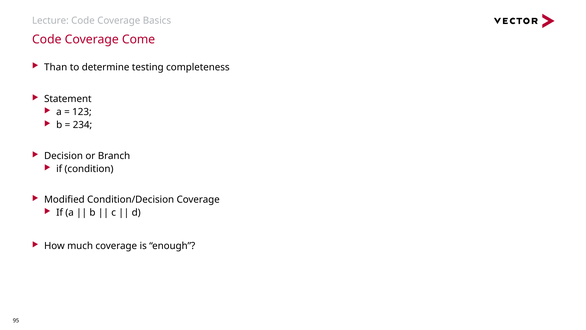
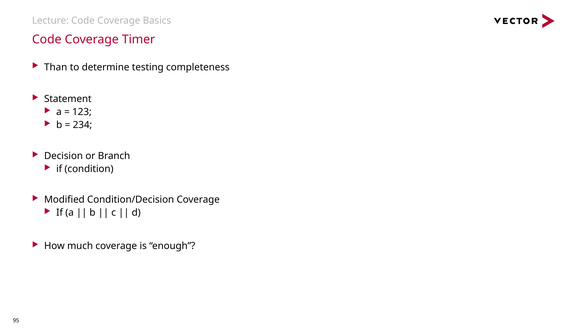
Come: Come -> Timer
